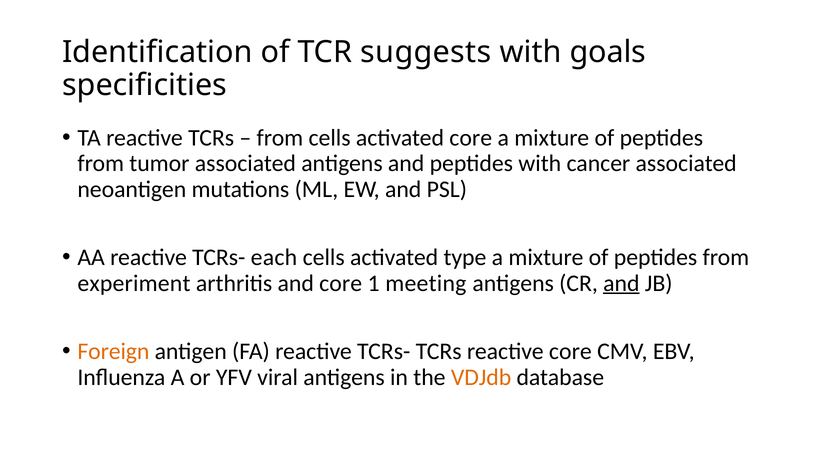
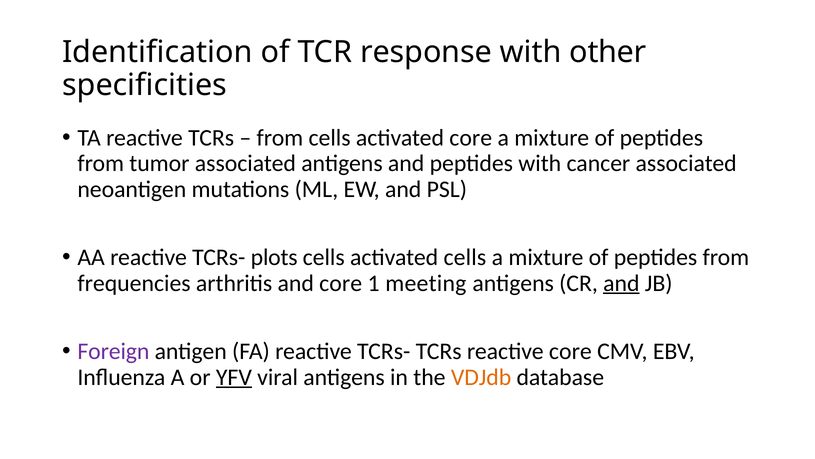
suggests: suggests -> response
goals: goals -> other
each: each -> plots
activated type: type -> cells
experiment: experiment -> frequencies
Foreign colour: orange -> purple
YFV underline: none -> present
